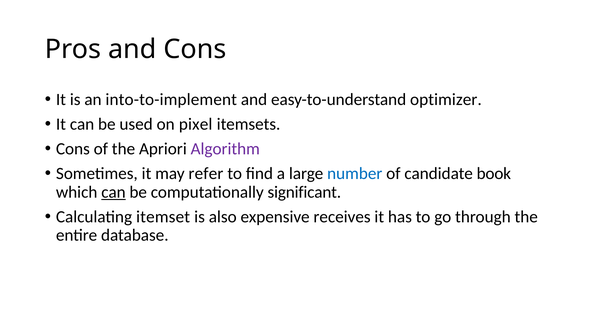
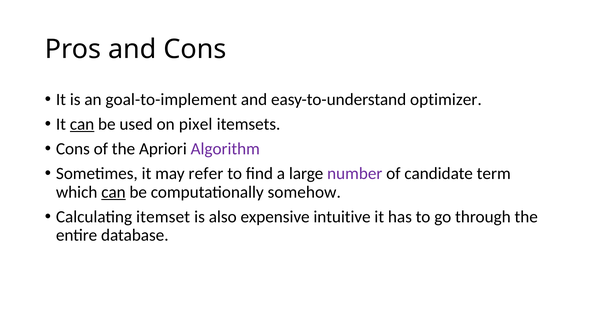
into-to-implement: into-to-implement -> goal-to-implement
can at (82, 124) underline: none -> present
number colour: blue -> purple
book: book -> term
significant: significant -> somehow
receives: receives -> intuitive
